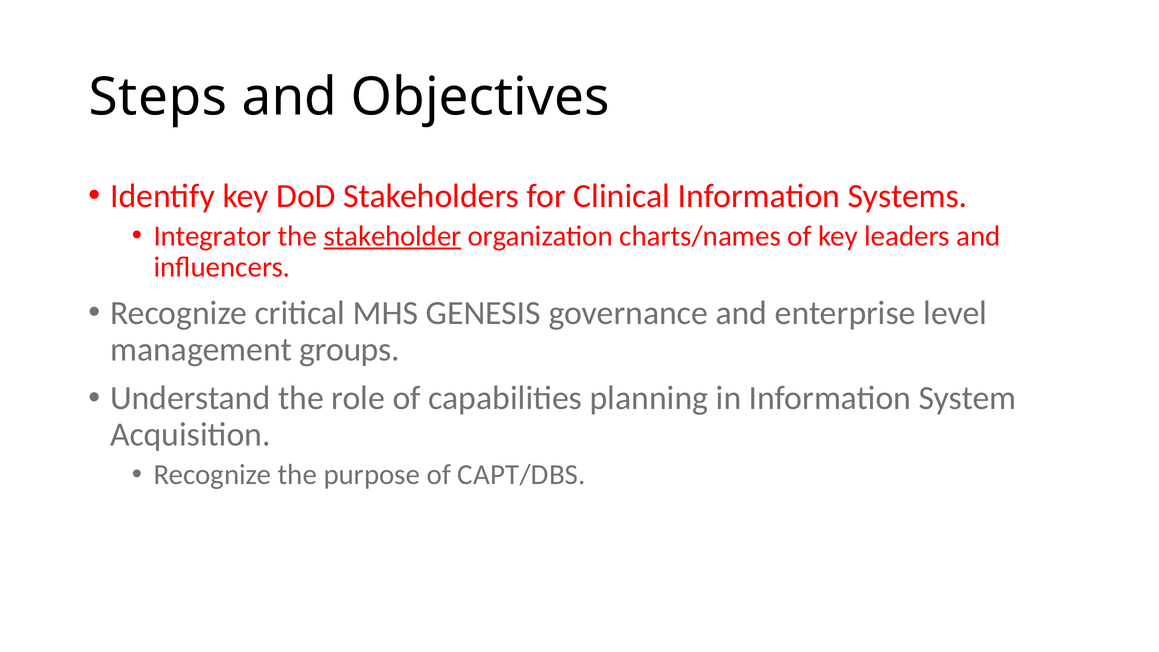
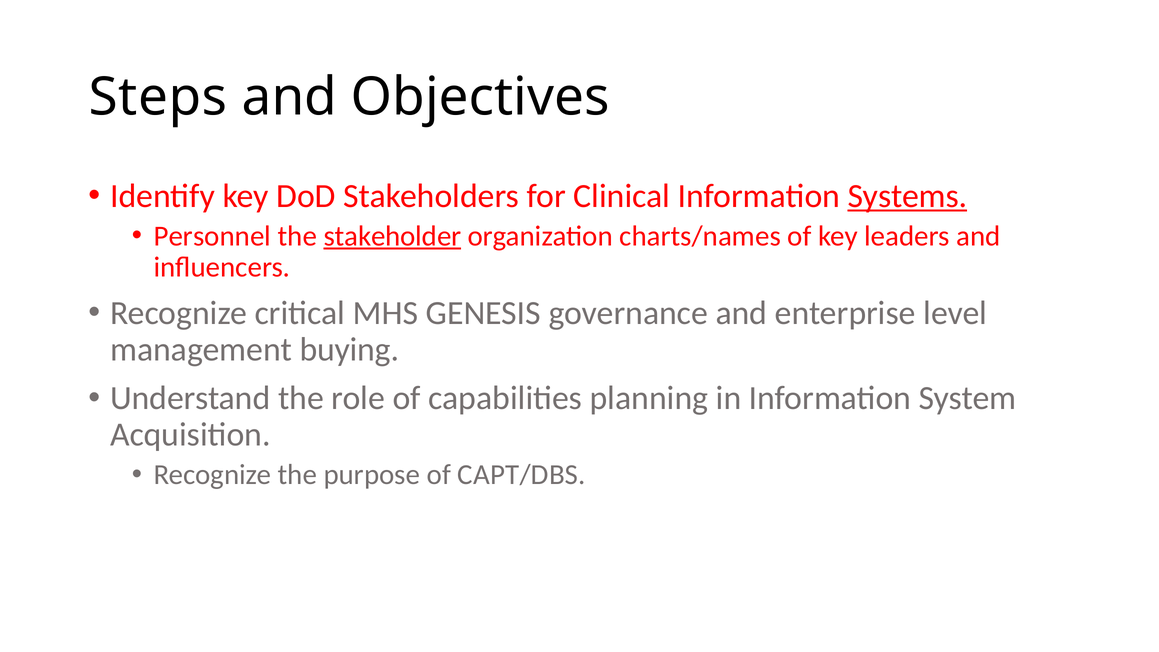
Systems underline: none -> present
Integrator: Integrator -> Personnel
groups: groups -> buying
